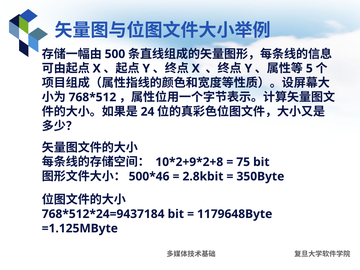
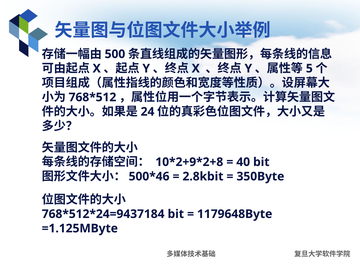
75: 75 -> 40
